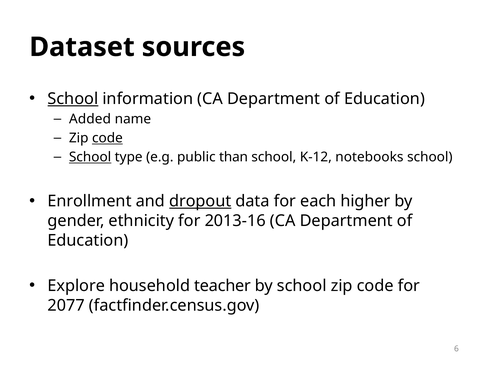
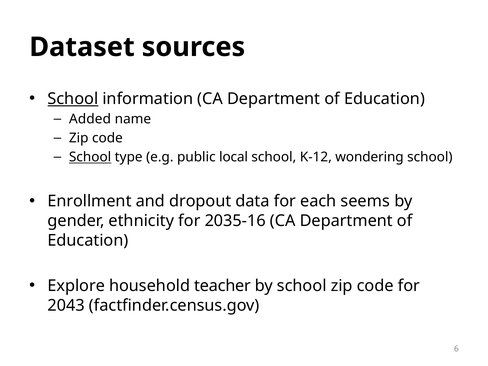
code at (107, 138) underline: present -> none
than: than -> local
notebooks: notebooks -> wondering
dropout underline: present -> none
higher: higher -> seems
2013-16: 2013-16 -> 2035-16
2077: 2077 -> 2043
